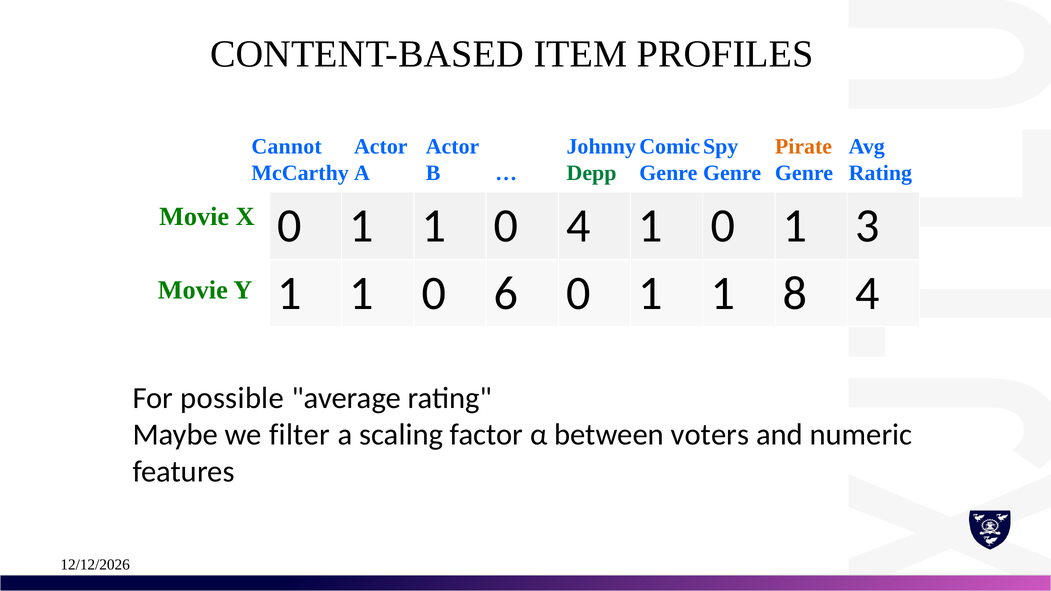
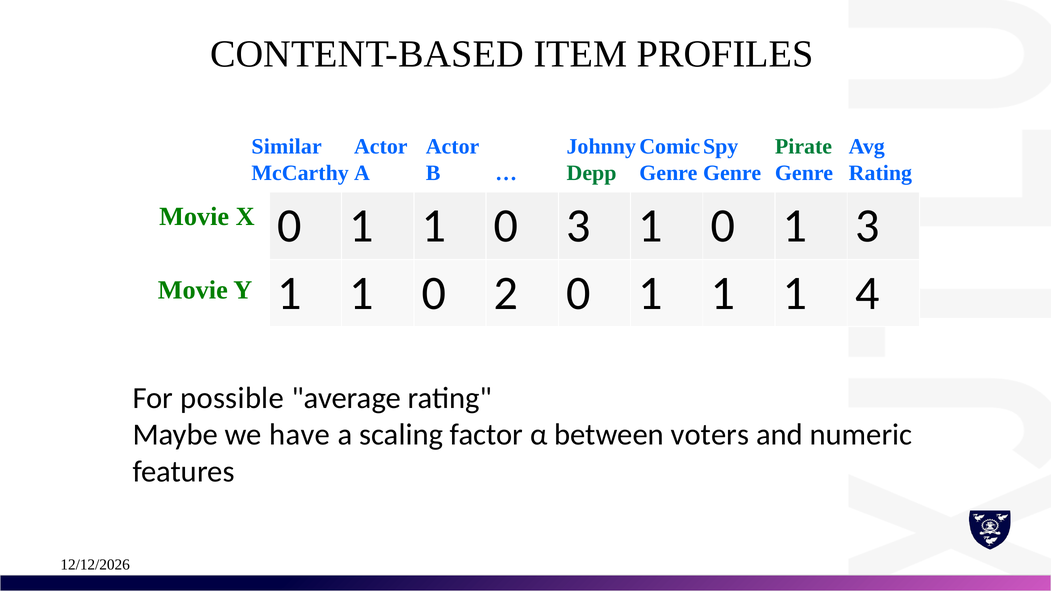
Cannot: Cannot -> Similar
Pirate colour: orange -> green
0 4: 4 -> 3
6: 6 -> 2
1 1 8: 8 -> 1
filter: filter -> have
